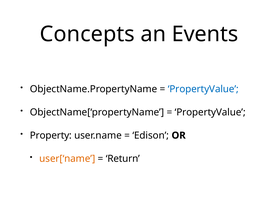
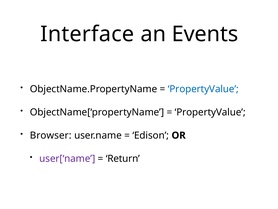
Concepts: Concepts -> Interface
Property: Property -> Browser
user[‘name colour: orange -> purple
